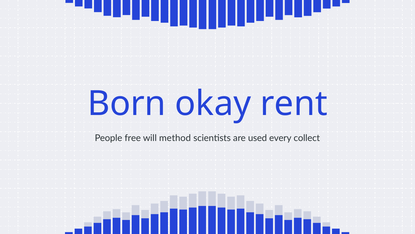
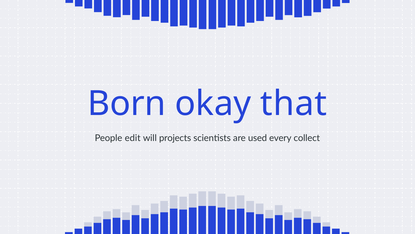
rent: rent -> that
free: free -> edit
method: method -> projects
